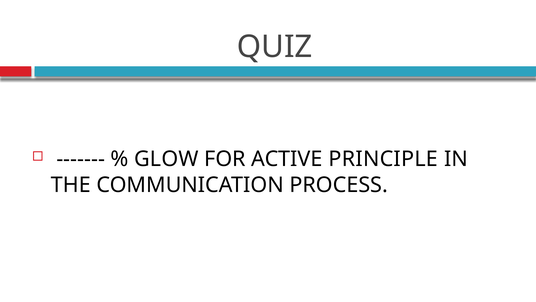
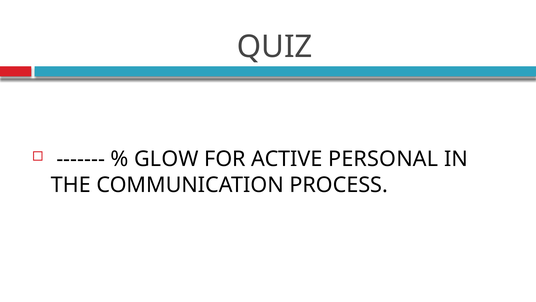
PRINCIPLE: PRINCIPLE -> PERSONAL
